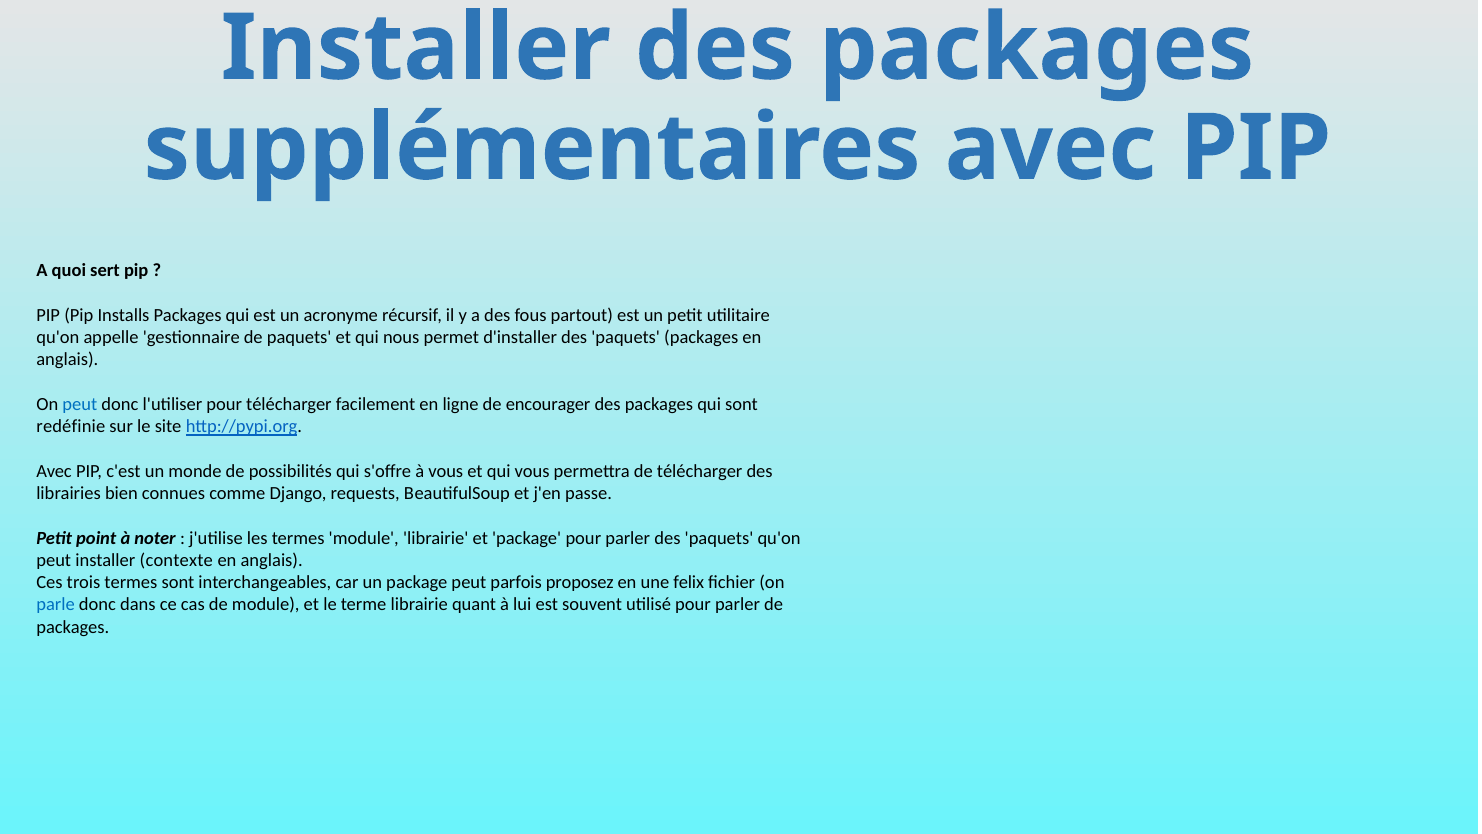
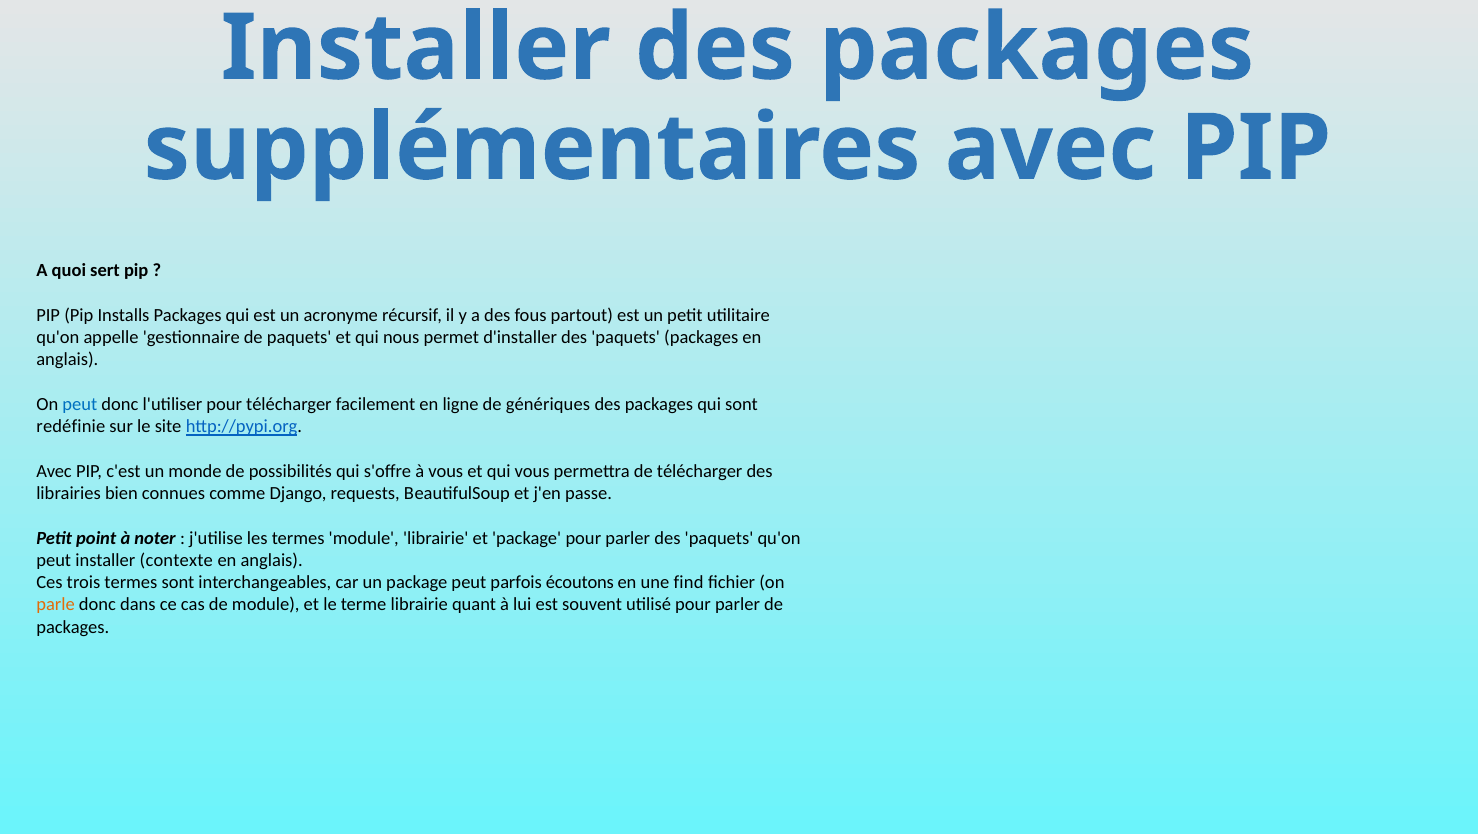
encourager: encourager -> génériques
proposez: proposez -> écoutons
felix: felix -> find
parle colour: blue -> orange
